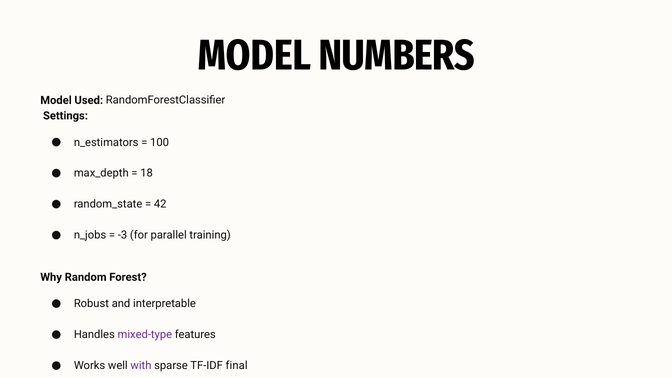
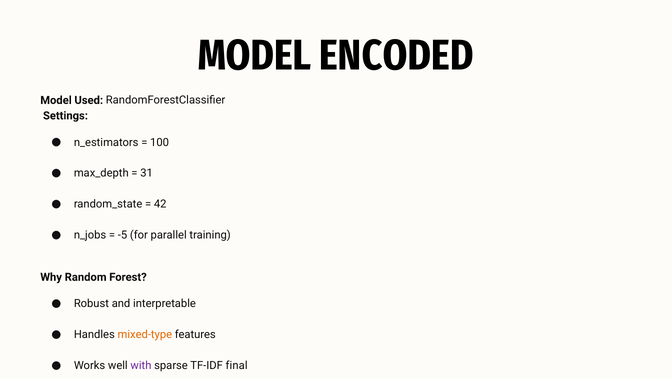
NUMBERS: NUMBERS -> ENCODED
18: 18 -> 31
-3: -3 -> -5
mixed-type colour: purple -> orange
